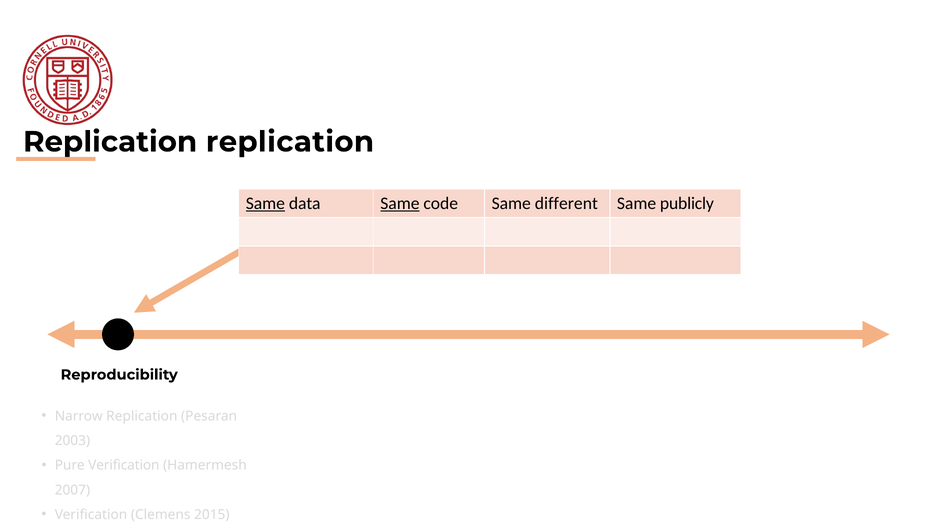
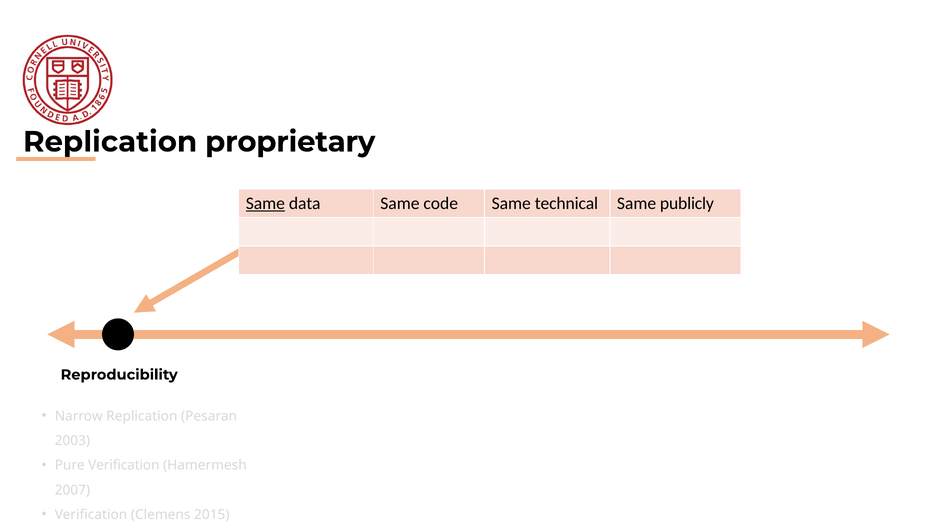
Replication replication: replication -> proprietary
Same at (400, 203) underline: present -> none
different: different -> technical
